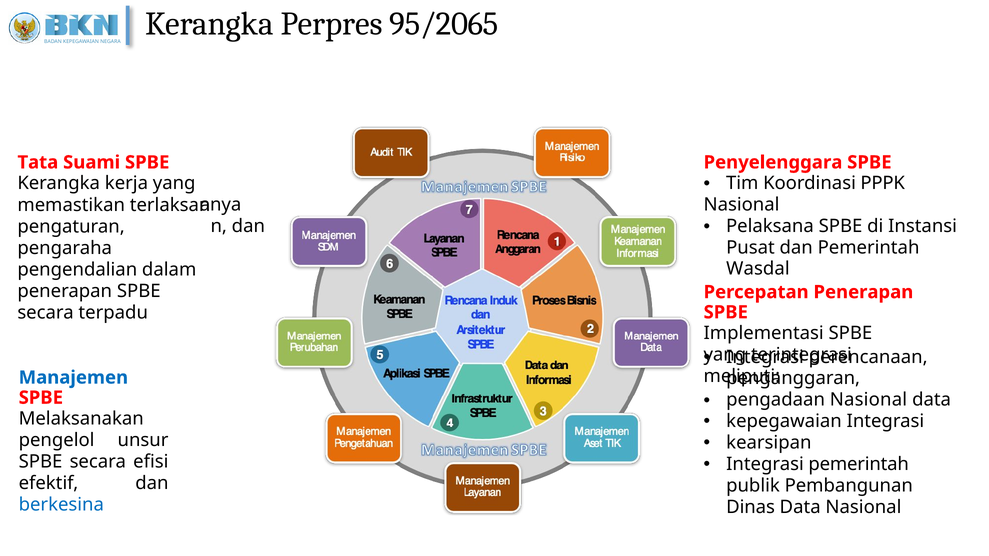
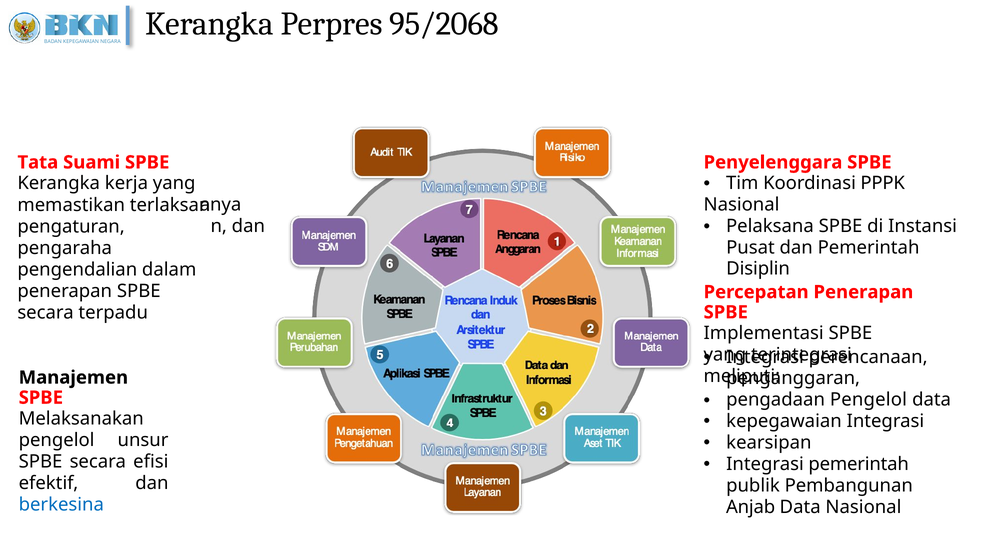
95/2065: 95/2065 -> 95/2068
Wasdal: Wasdal -> Disiplin
Manajemen colour: blue -> black
pengadaan Nasional: Nasional -> Pengelol
Dinas: Dinas -> Anjab
